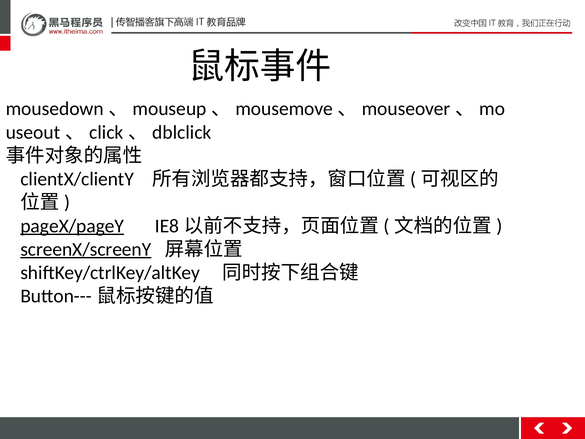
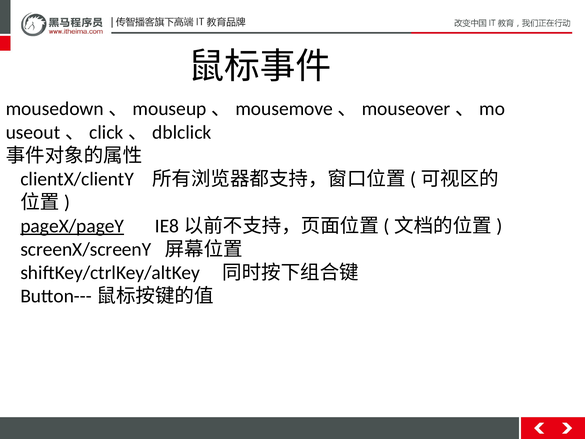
screenX/screenY underline: present -> none
